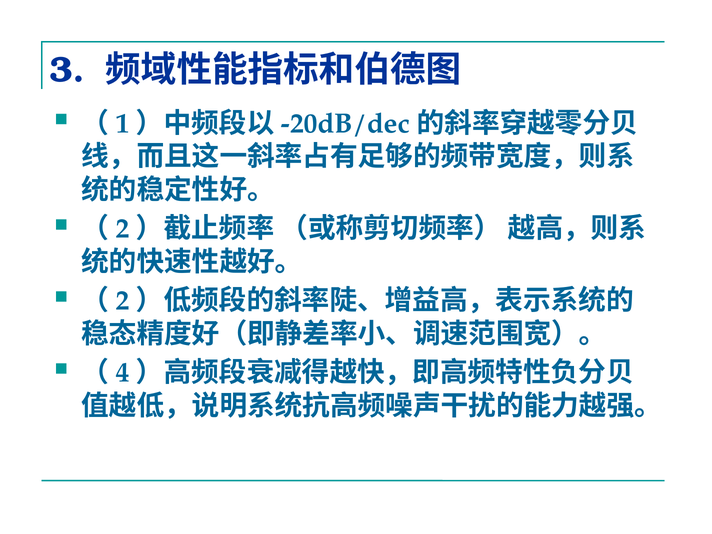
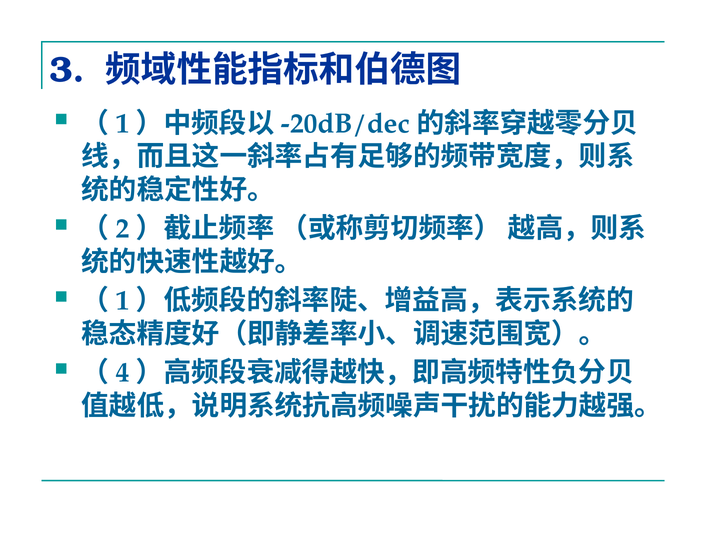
2 at (122, 301): 2 -> 1
